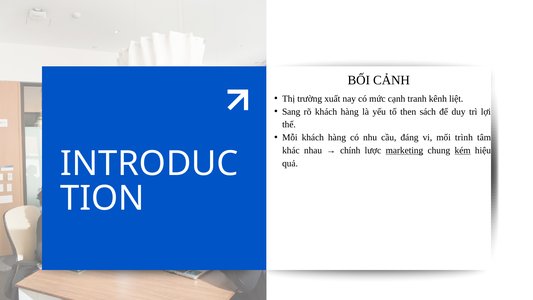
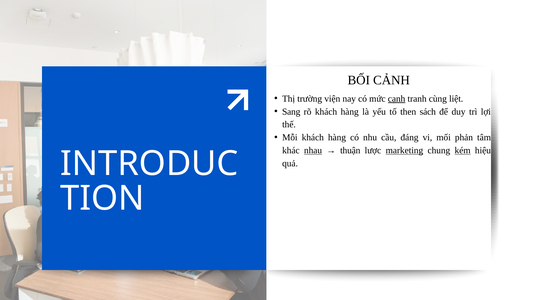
xuất: xuất -> viện
cạnh underline: none -> present
kênh: kênh -> cùng
trình: trình -> phản
nhau underline: none -> present
chính: chính -> thuận
